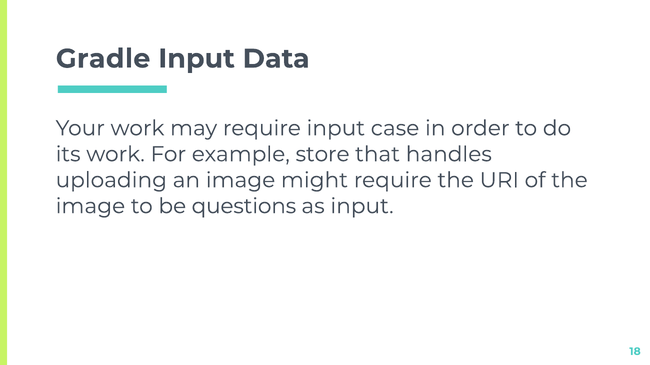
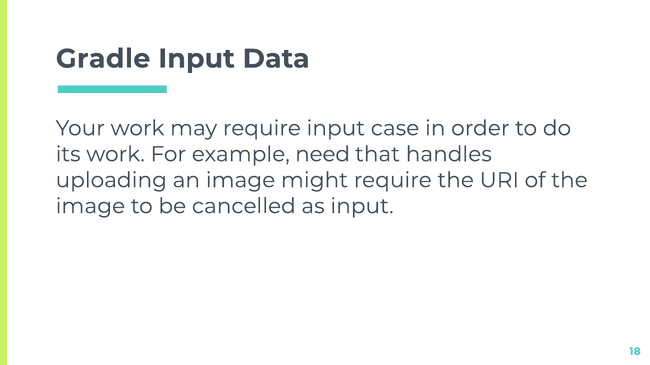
store: store -> need
questions: questions -> cancelled
